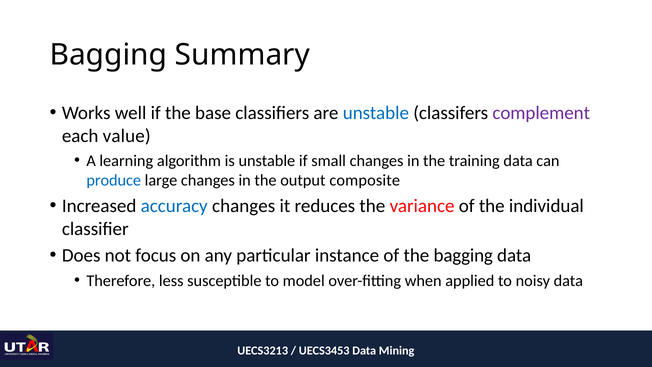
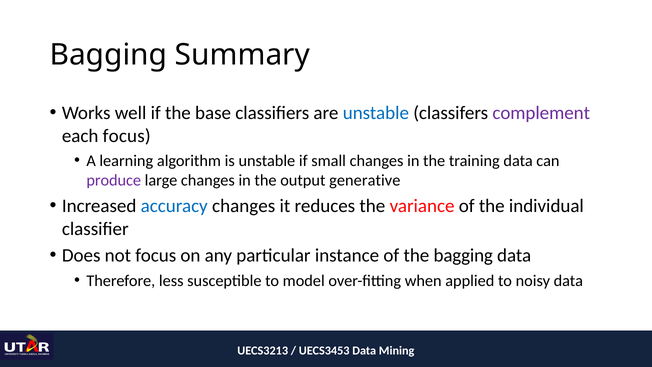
each value: value -> focus
produce colour: blue -> purple
composite: composite -> generative
